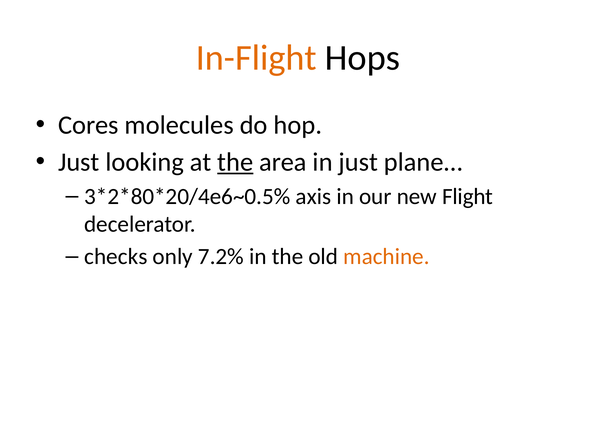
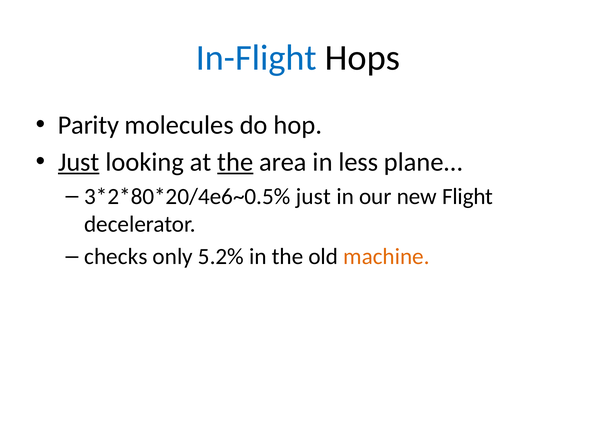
In-Flight colour: orange -> blue
Cores: Cores -> Parity
Just at (79, 162) underline: none -> present
in just: just -> less
axis at (313, 196): axis -> just
7.2%: 7.2% -> 5.2%
